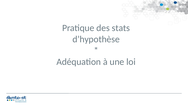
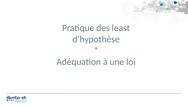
stats: stats -> least
